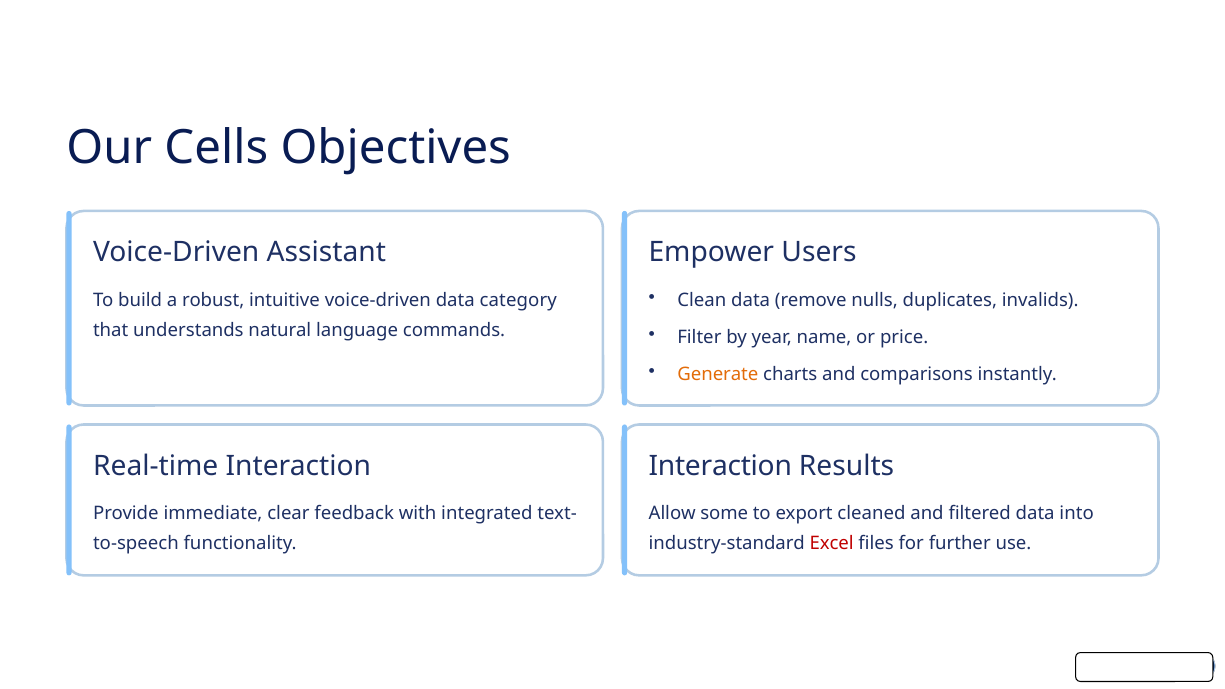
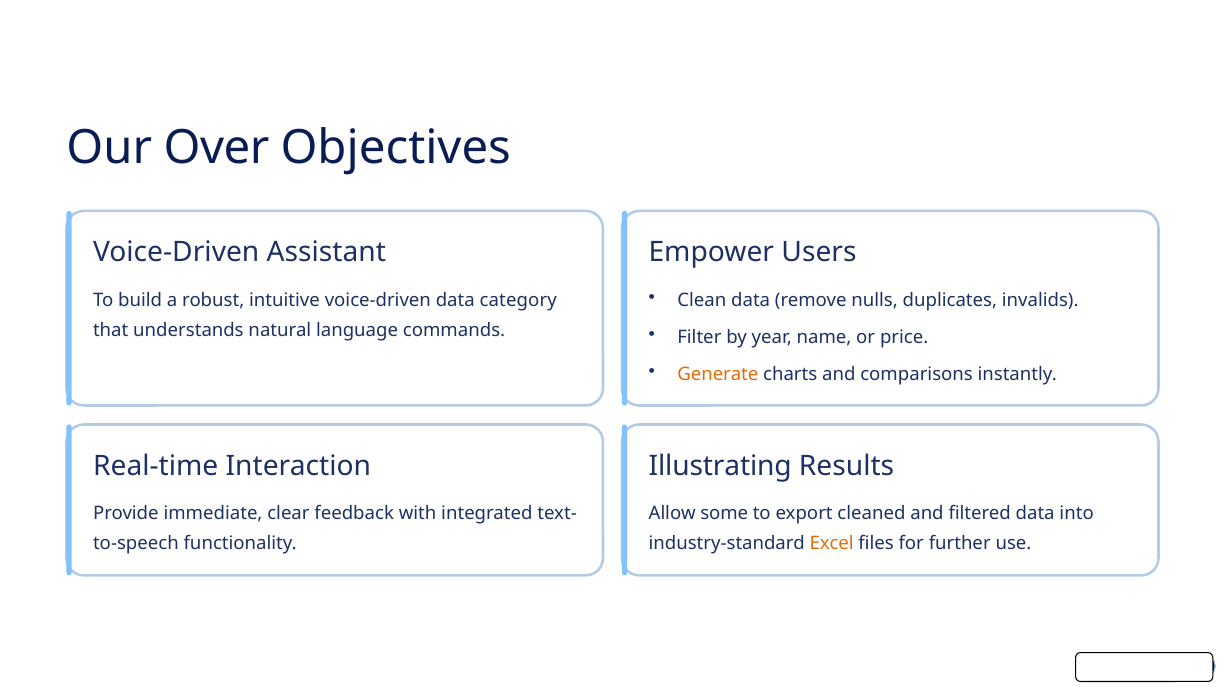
Cells: Cells -> Over
Interaction at (720, 466): Interaction -> Illustrating
Excel colour: red -> orange
